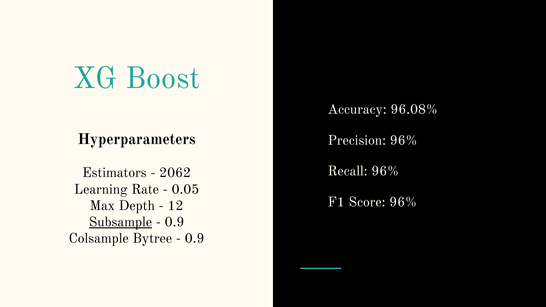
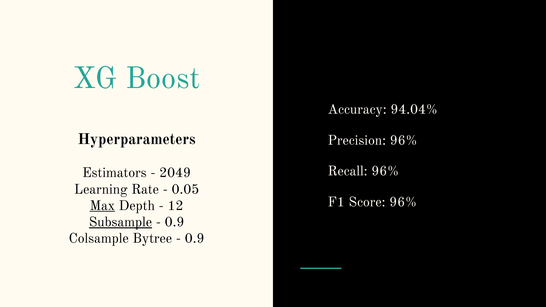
96.08%: 96.08% -> 94.04%
2062: 2062 -> 2049
Max underline: none -> present
